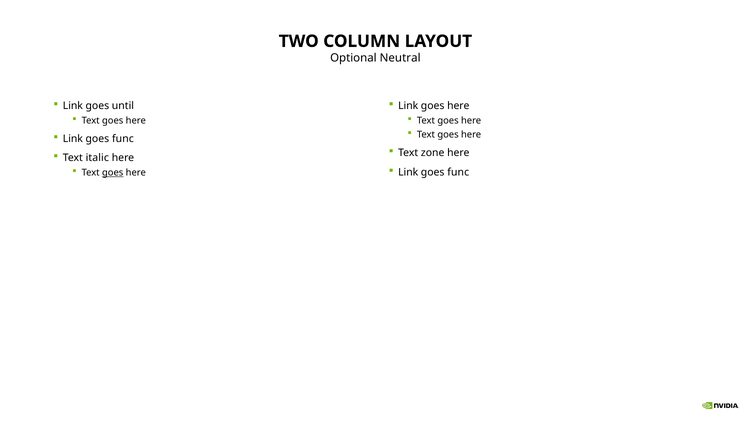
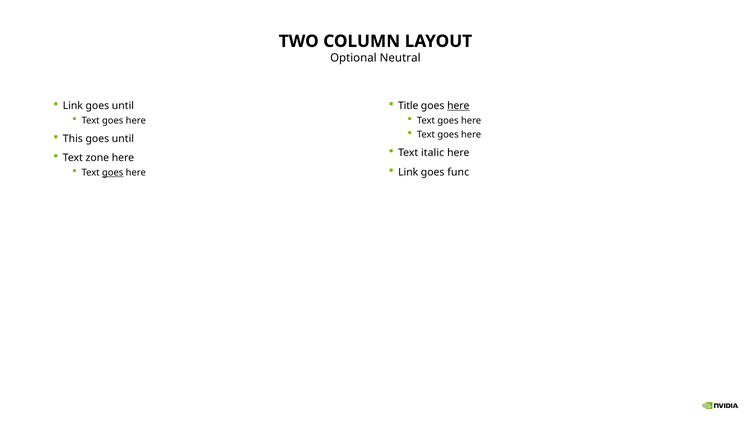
Link at (408, 106): Link -> Title
here at (458, 106) underline: none -> present
Link at (73, 139): Link -> This
func at (123, 139): func -> until
zone: zone -> italic
italic: italic -> zone
